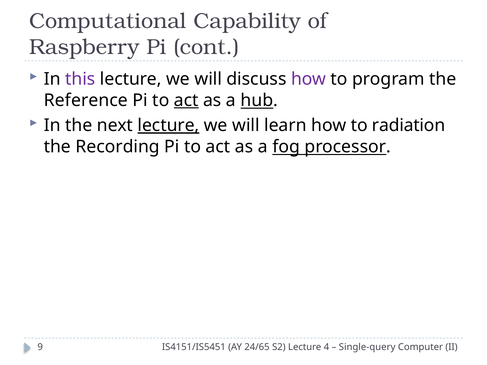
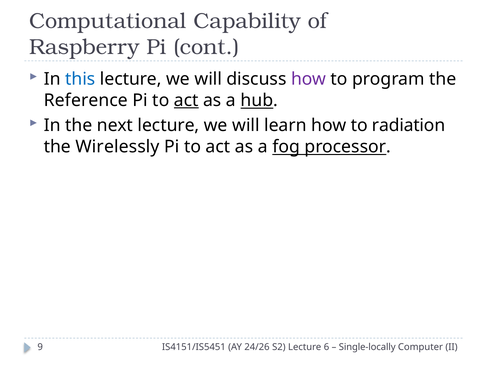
this colour: purple -> blue
lecture at (168, 126) underline: present -> none
Recording: Recording -> Wirelessly
24/65: 24/65 -> 24/26
4: 4 -> 6
Single-query: Single-query -> Single-locally
